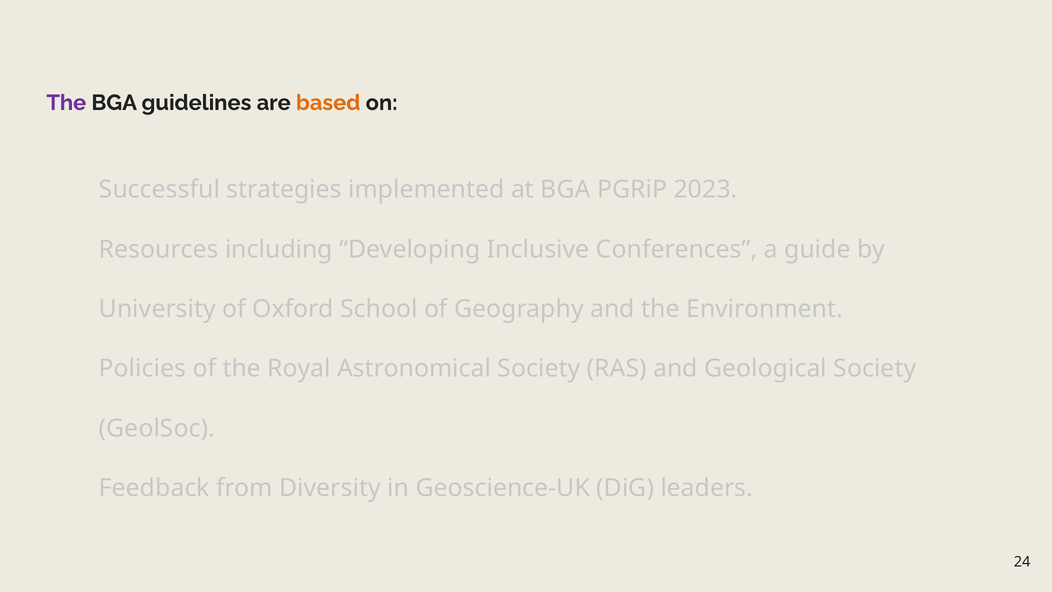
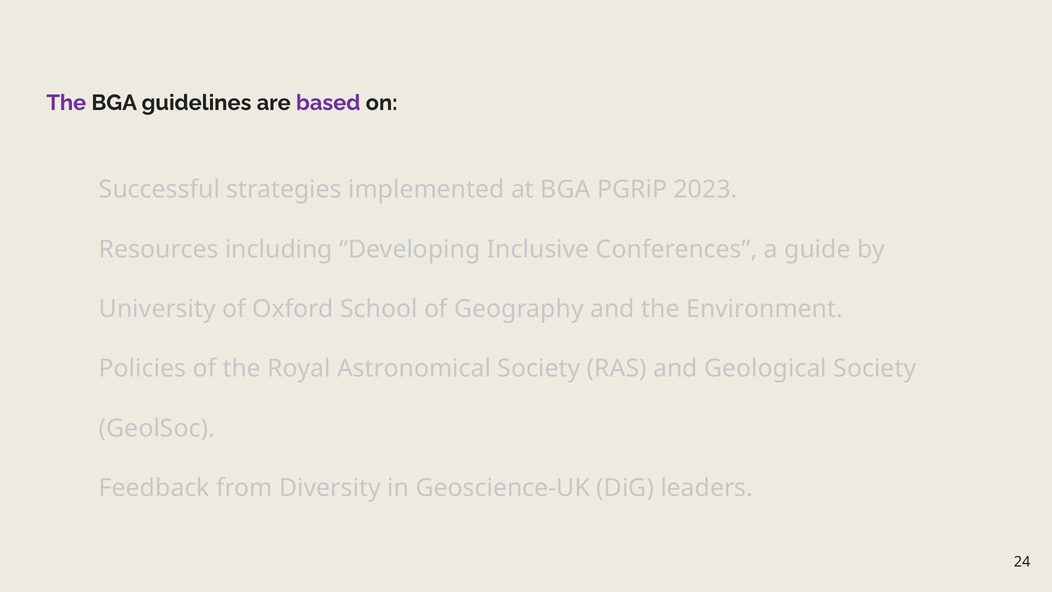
based colour: orange -> purple
